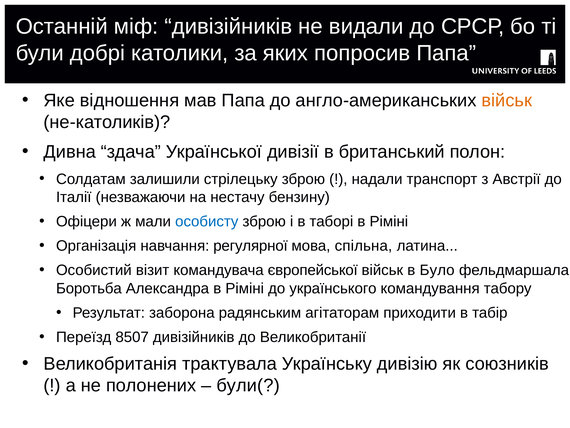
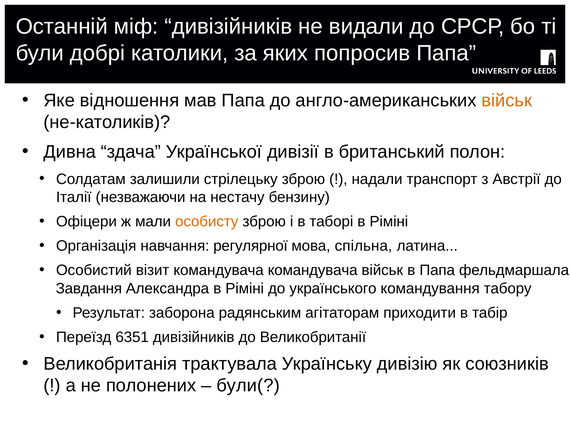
особисту colour: blue -> orange
командувача європейської: європейської -> командувача
в Було: Було -> Папа
Боротьба: Боротьба -> Завдання
8507: 8507 -> 6351
